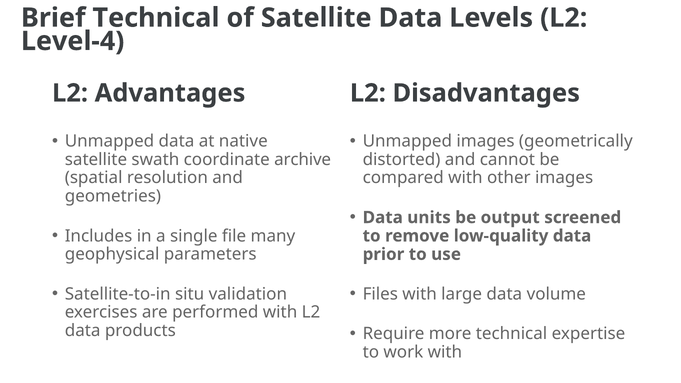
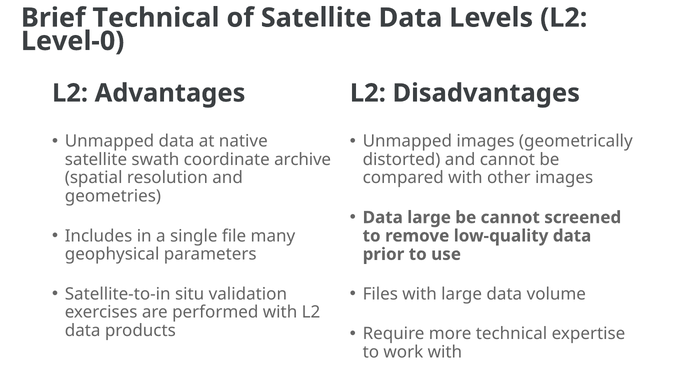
Level-4: Level-4 -> Level-0
Data units: units -> large
be output: output -> cannot
